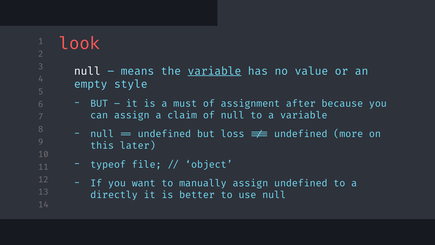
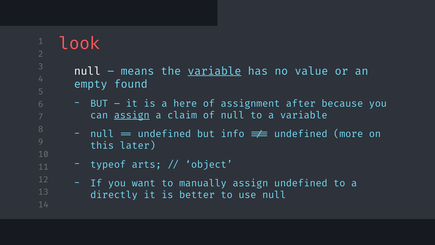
style: style -> found
must: must -> here
assign at (132, 115) underline: none -> present
loss: loss -> info
file: file -> arts
